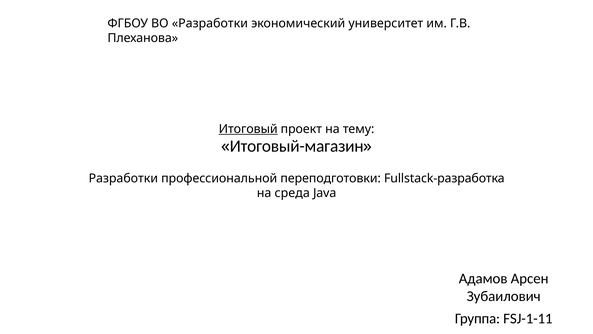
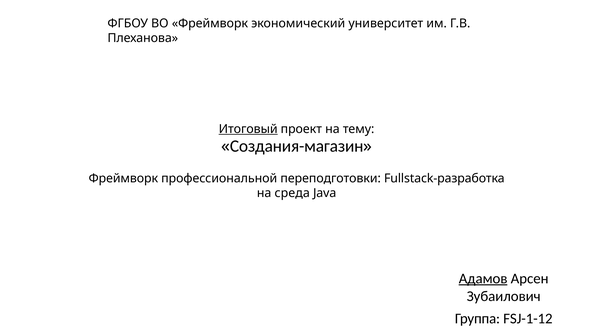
ВО Разработки: Разработки -> Фреймворк
Итоговый-магазин: Итоговый-магазин -> Создания-магазин
Разработки at (123, 178): Разработки -> Фреймворк
Адамов underline: none -> present
FSJ-1-11: FSJ-1-11 -> FSJ-1-12
